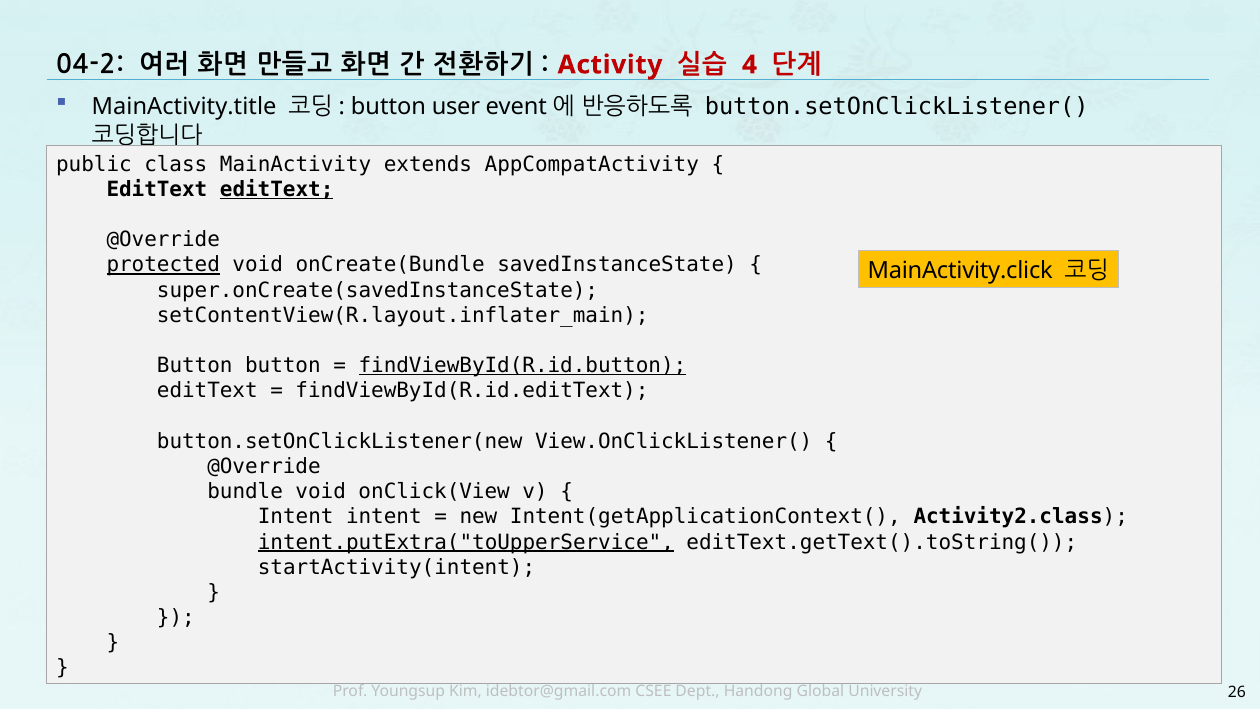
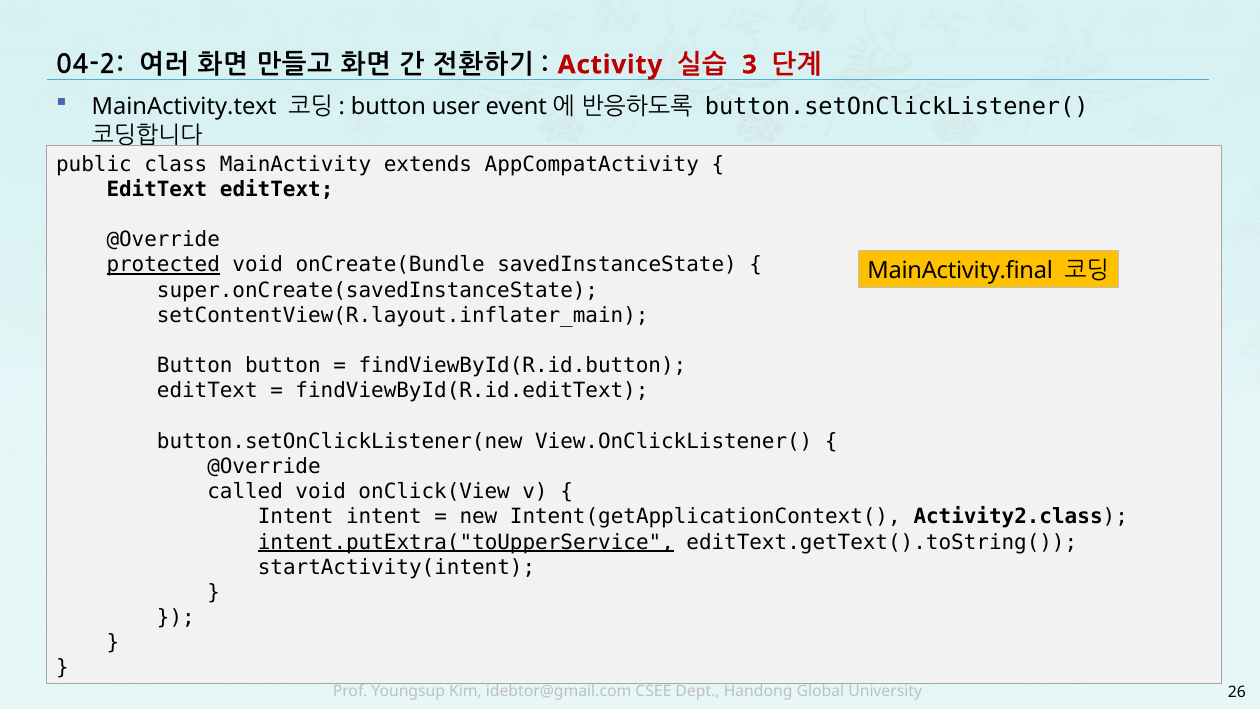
4: 4 -> 3
MainActivity.title: MainActivity.title -> MainActivity.text
editText at (277, 189) underline: present -> none
MainActivity.click: MainActivity.click -> MainActivity.final
findViewById(R.id.button underline: present -> none
bundle: bundle -> called
